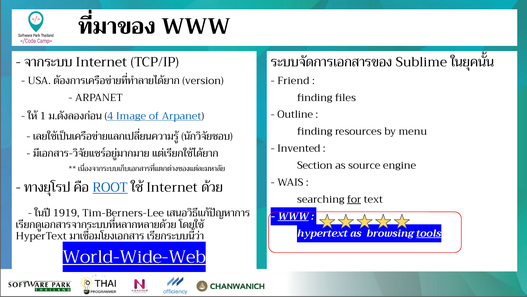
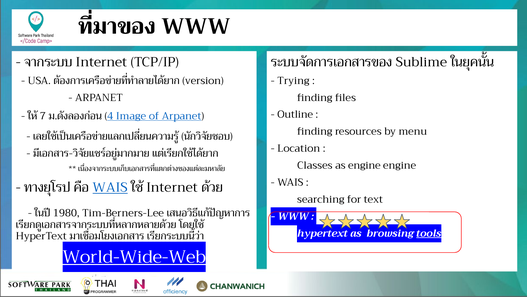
Friend: Friend -> Trying
1: 1 -> 7
Invented: Invented -> Location
Section: Section -> Classes
as source: source -> engine
ROOT at (110, 187): ROOT -> WAIS
for underline: present -> none
1919: 1919 -> 1980
WWW at (293, 216) underline: present -> none
